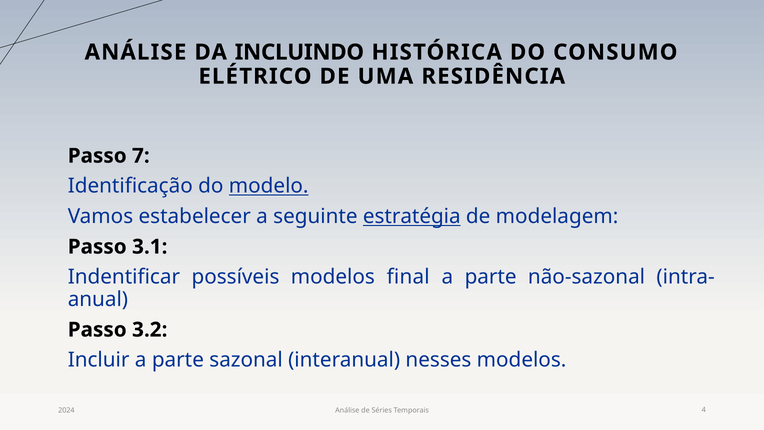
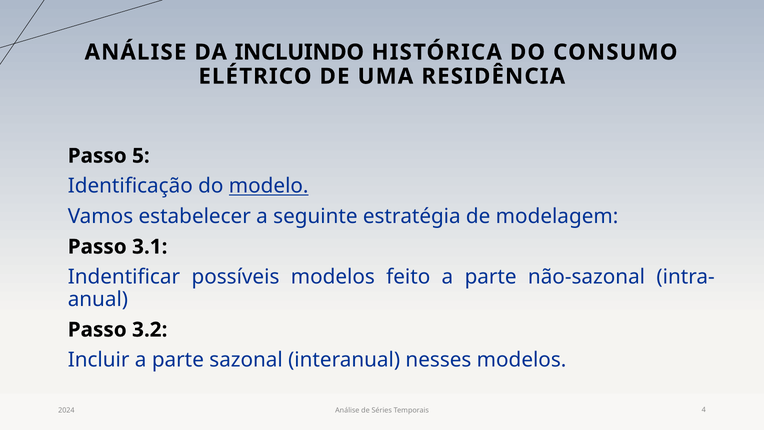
7: 7 -> 5
estratégia underline: present -> none
final: final -> feito
